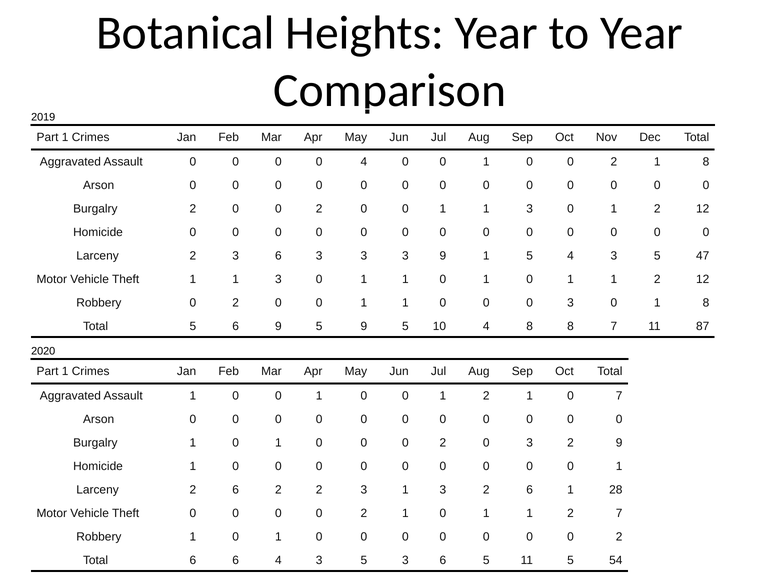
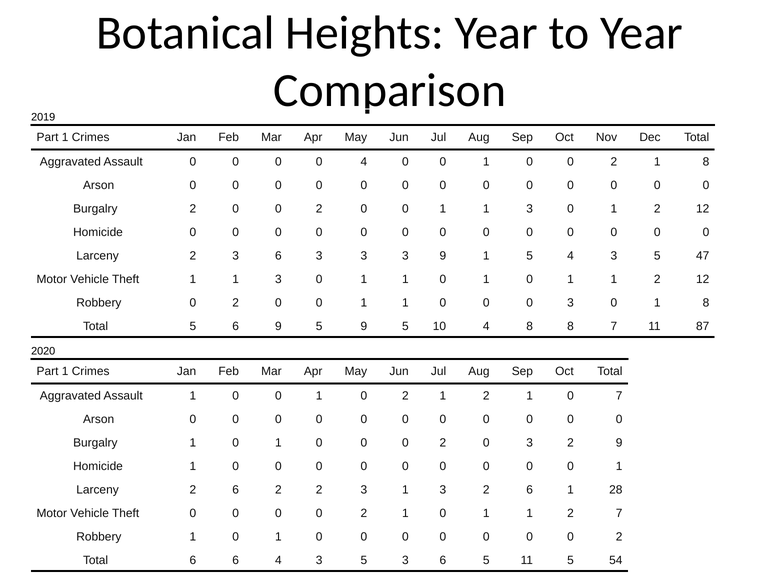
0 at (405, 396): 0 -> 2
